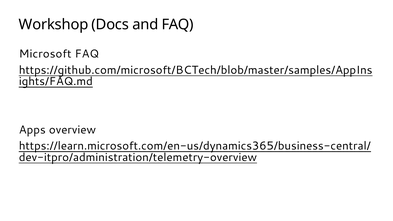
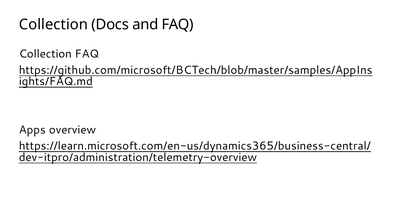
Workshop at (54, 25): Workshop -> Collection
Microsoft at (45, 54): Microsoft -> Collection
